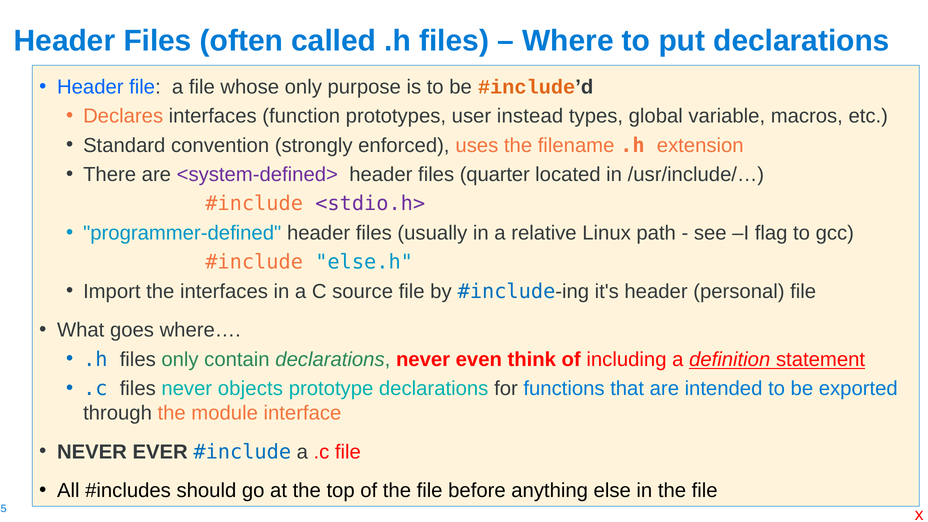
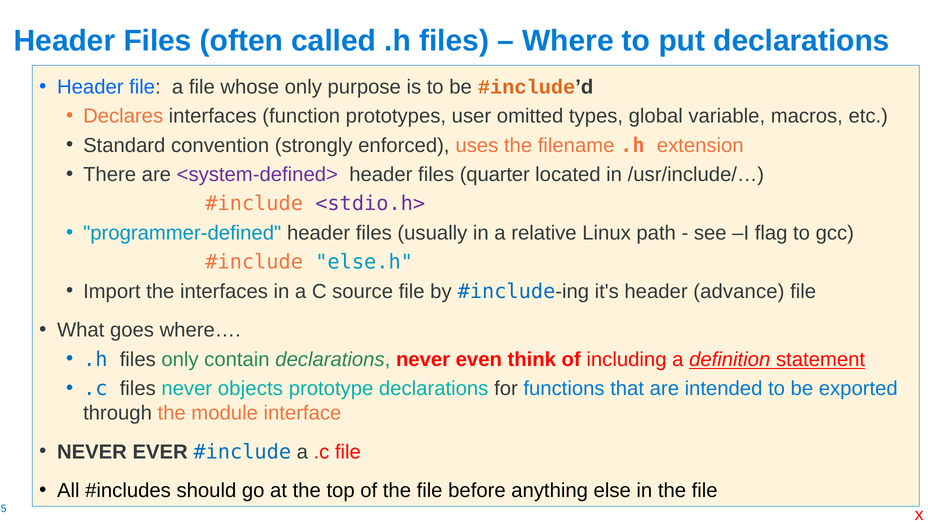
instead: instead -> omitted
personal: personal -> advance
